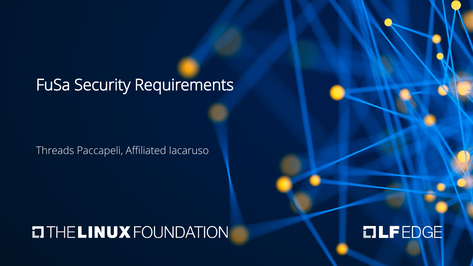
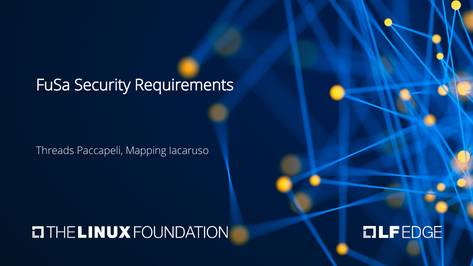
Affiliated: Affiliated -> Mapping
